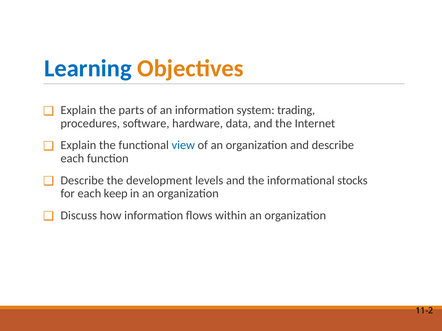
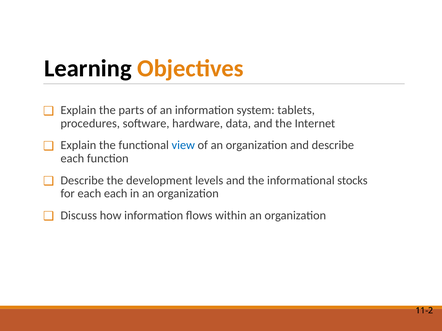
Learning colour: blue -> black
trading: trading -> tablets
each keep: keep -> each
